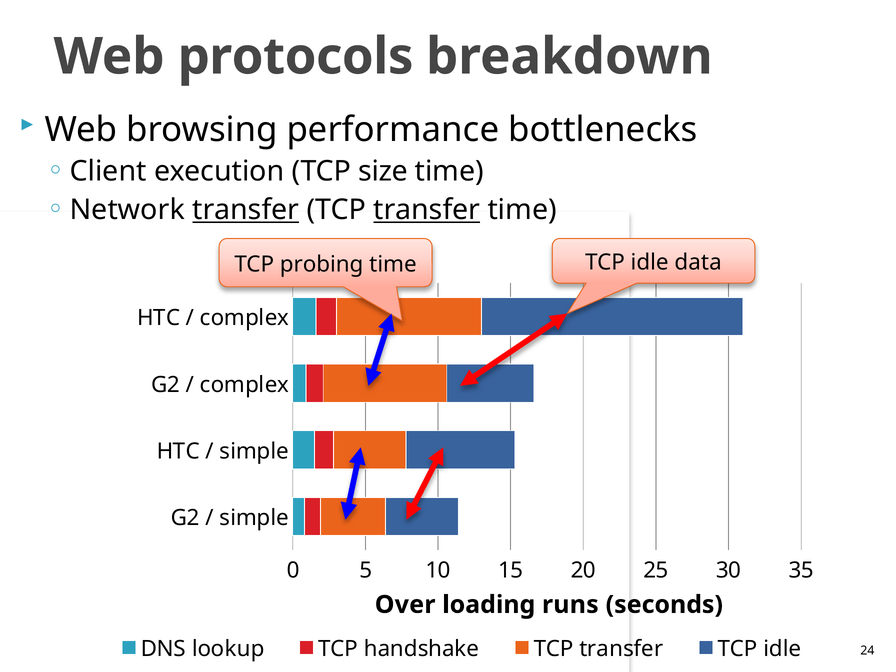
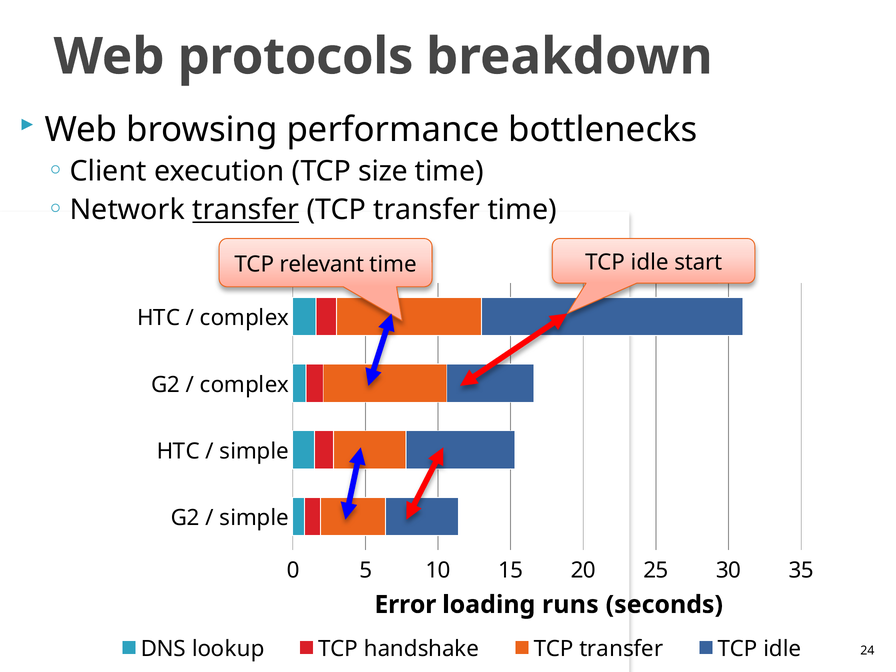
transfer at (427, 210) underline: present -> none
data: data -> start
probing: probing -> relevant
Over: Over -> Error
